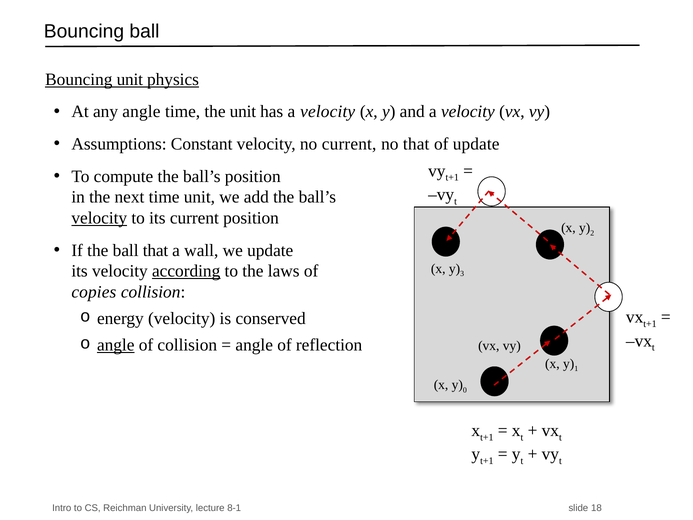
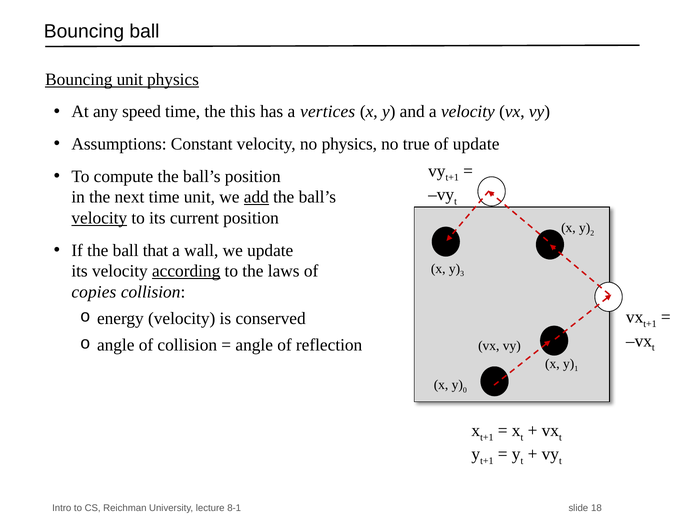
any angle: angle -> speed
the unit: unit -> this
has a velocity: velocity -> vertices
no current: current -> physics
no that: that -> true
add underline: none -> present
angle at (116, 345) underline: present -> none
